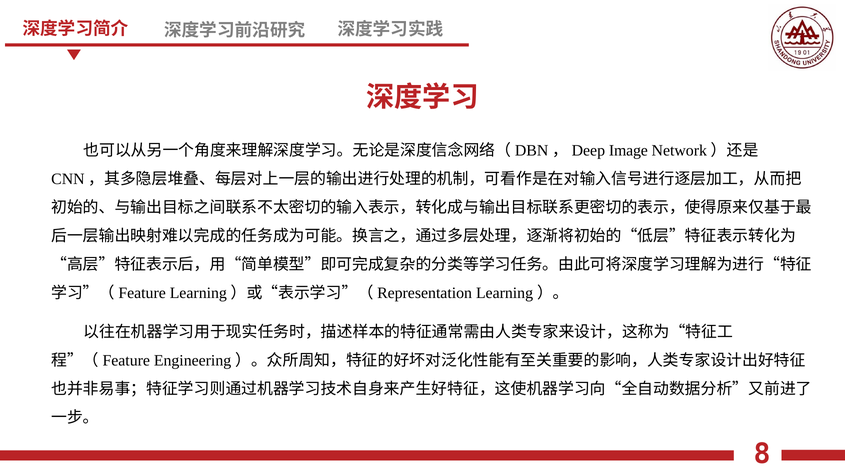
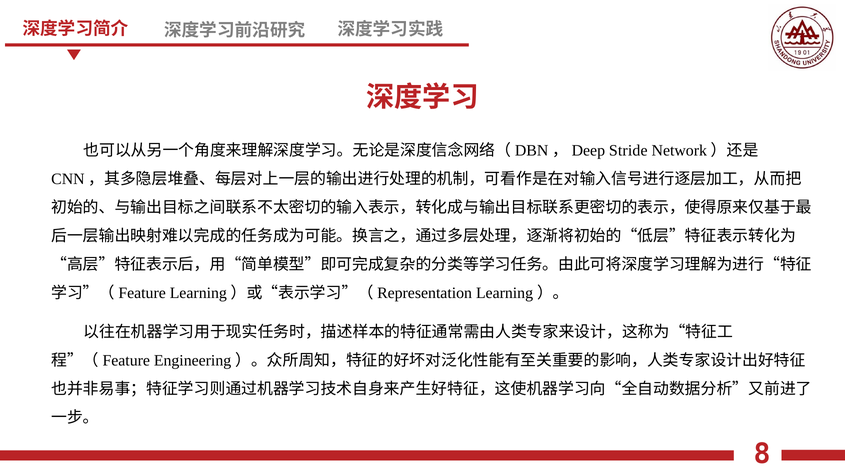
Image: Image -> Stride
